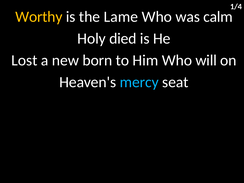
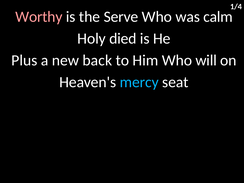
Worthy colour: yellow -> pink
Lame: Lame -> Serve
Lost: Lost -> Plus
born: born -> back
